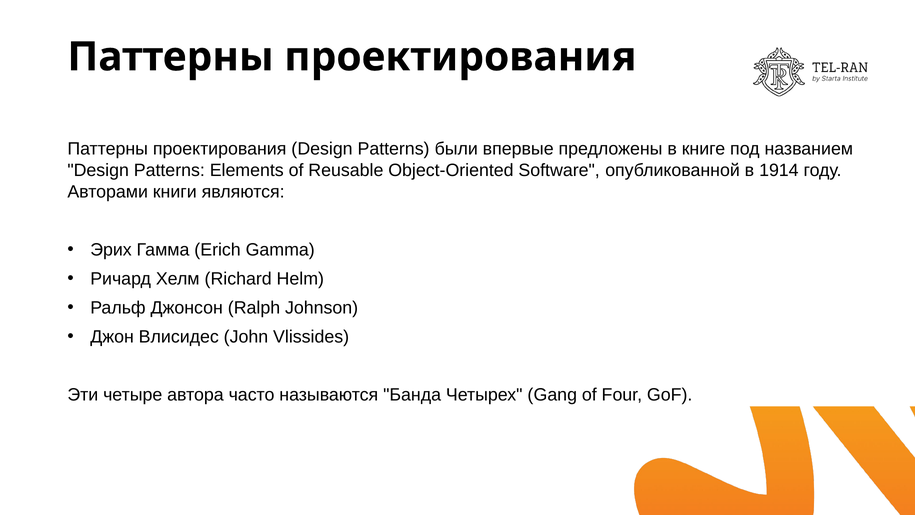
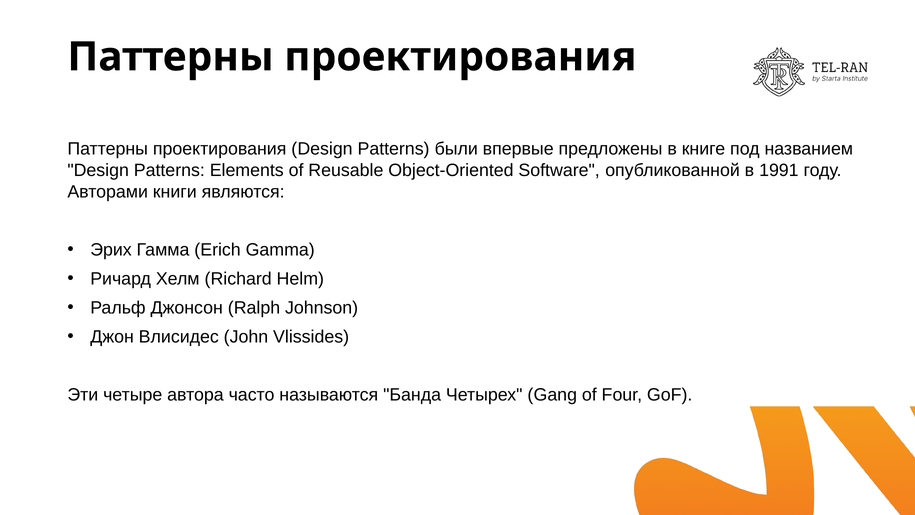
1914: 1914 -> 1991
